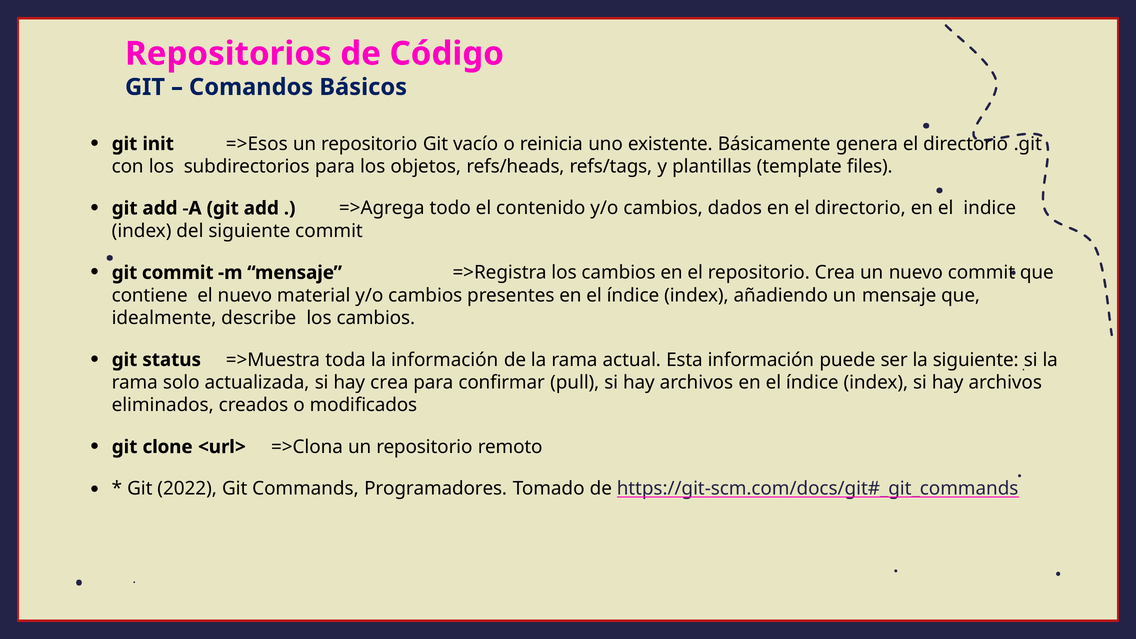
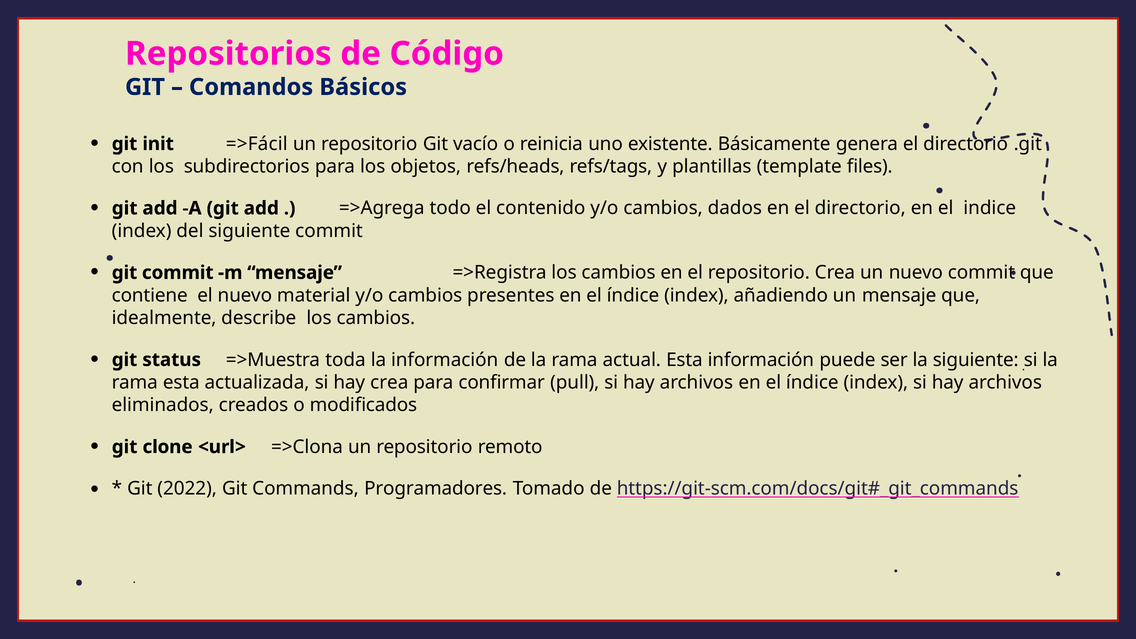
=>Esos: =>Esos -> =>Fácil
rama solo: solo -> esta
